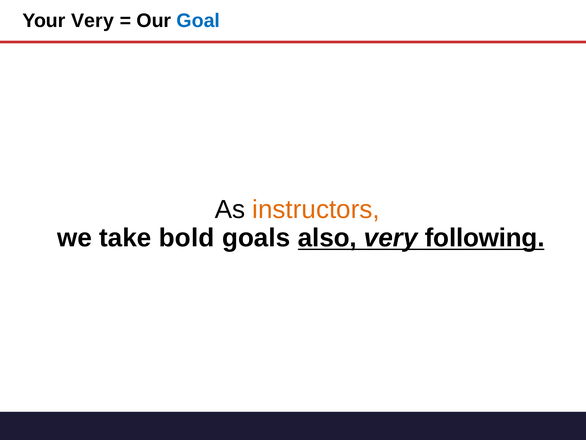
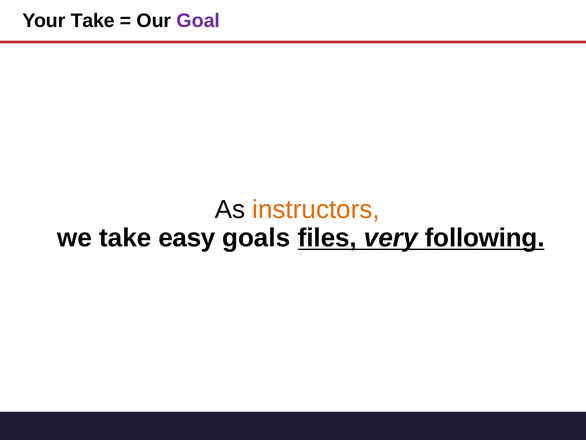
Your Very: Very -> Take
Goal colour: blue -> purple
bold: bold -> easy
also: also -> files
